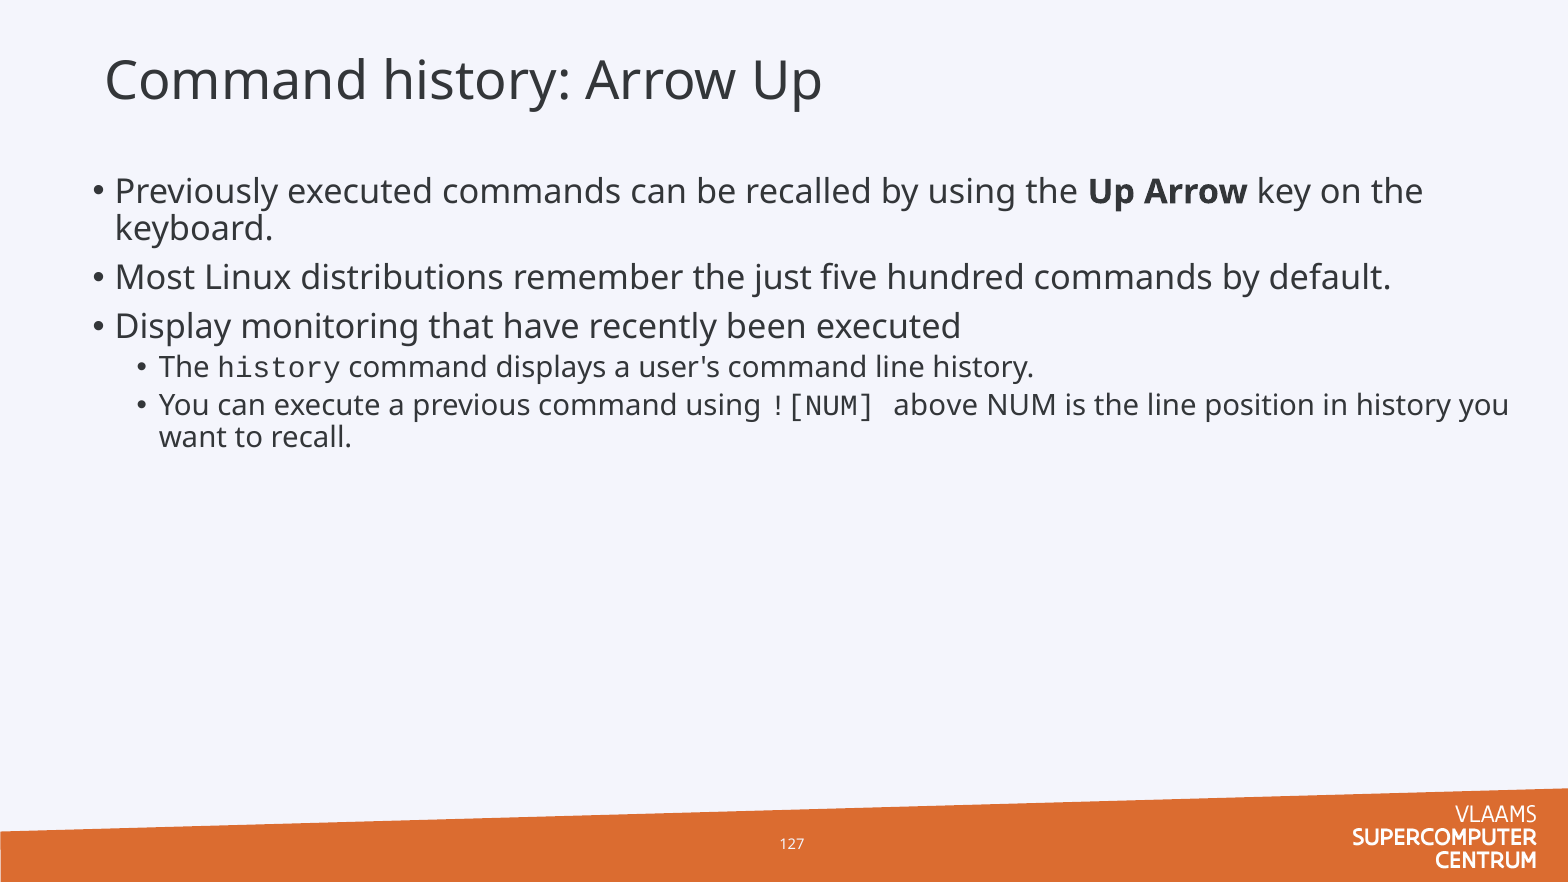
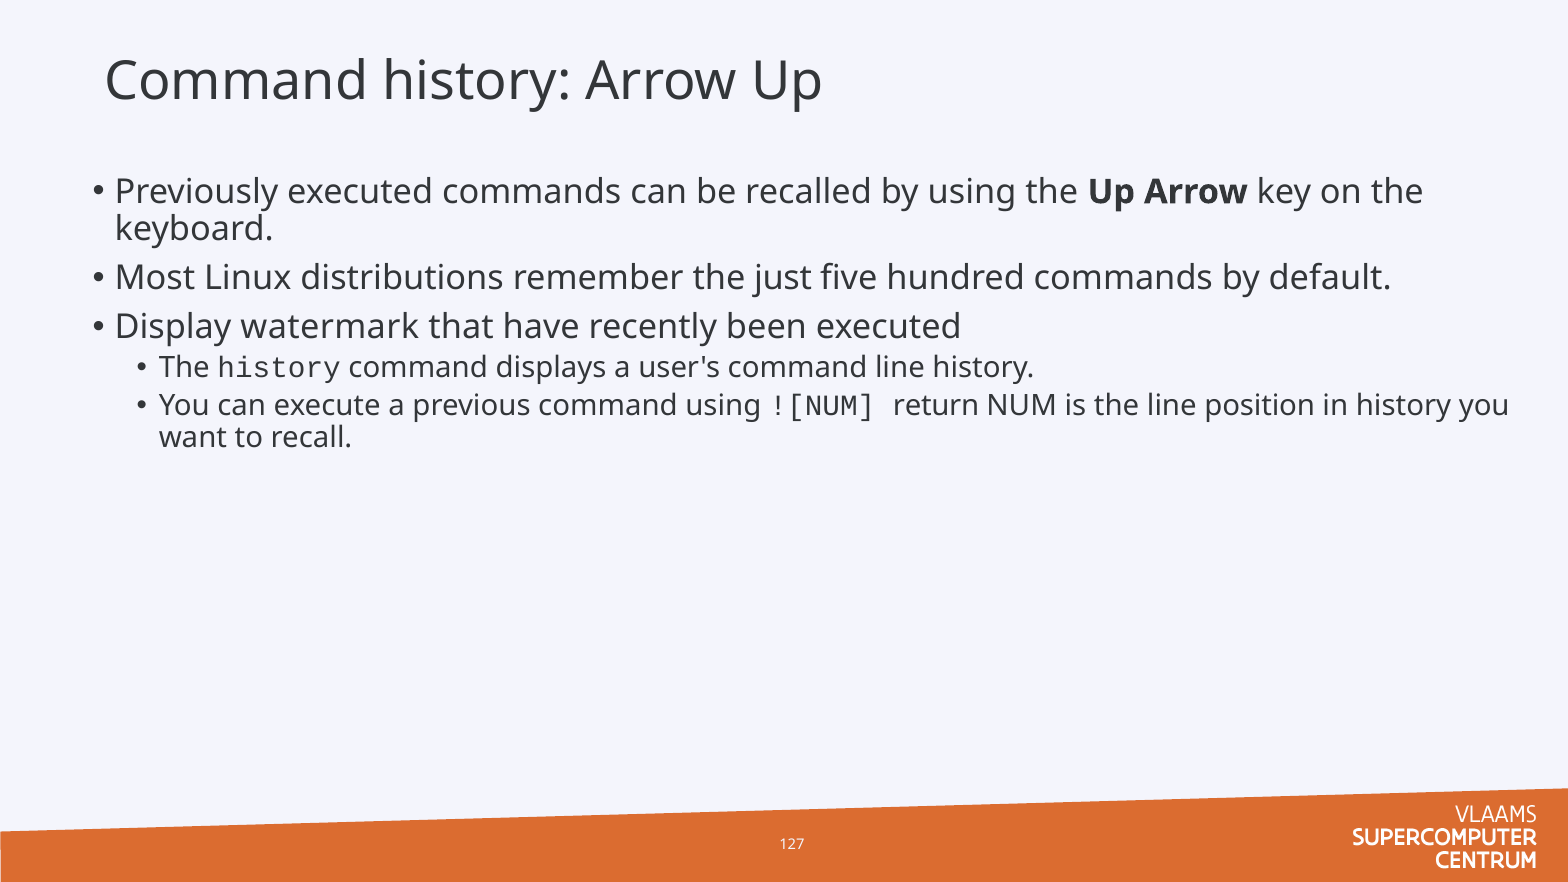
monitoring: monitoring -> watermark
above: above -> return
